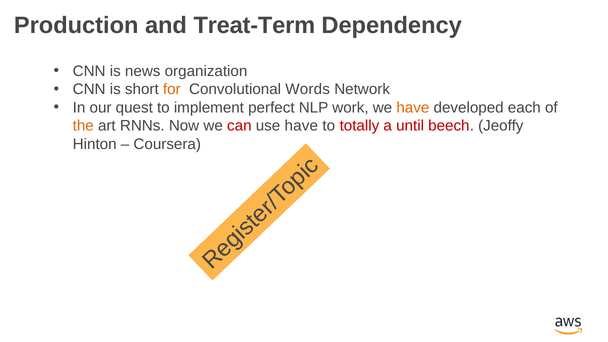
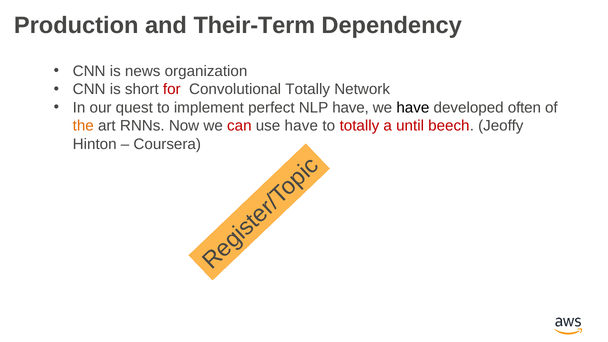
Treat-Term: Treat-Term -> Their-Term
for colour: orange -> red
Convolutional Words: Words -> Totally
NLP work: work -> have
have at (413, 108) colour: orange -> black
each: each -> often
